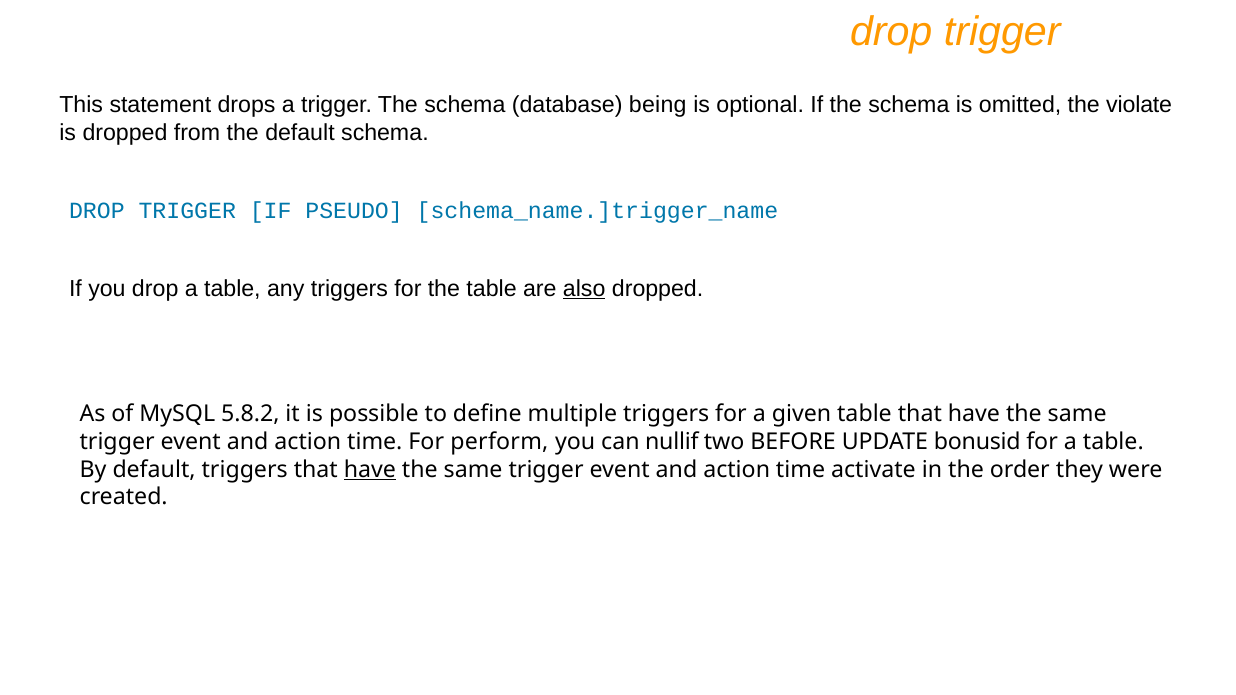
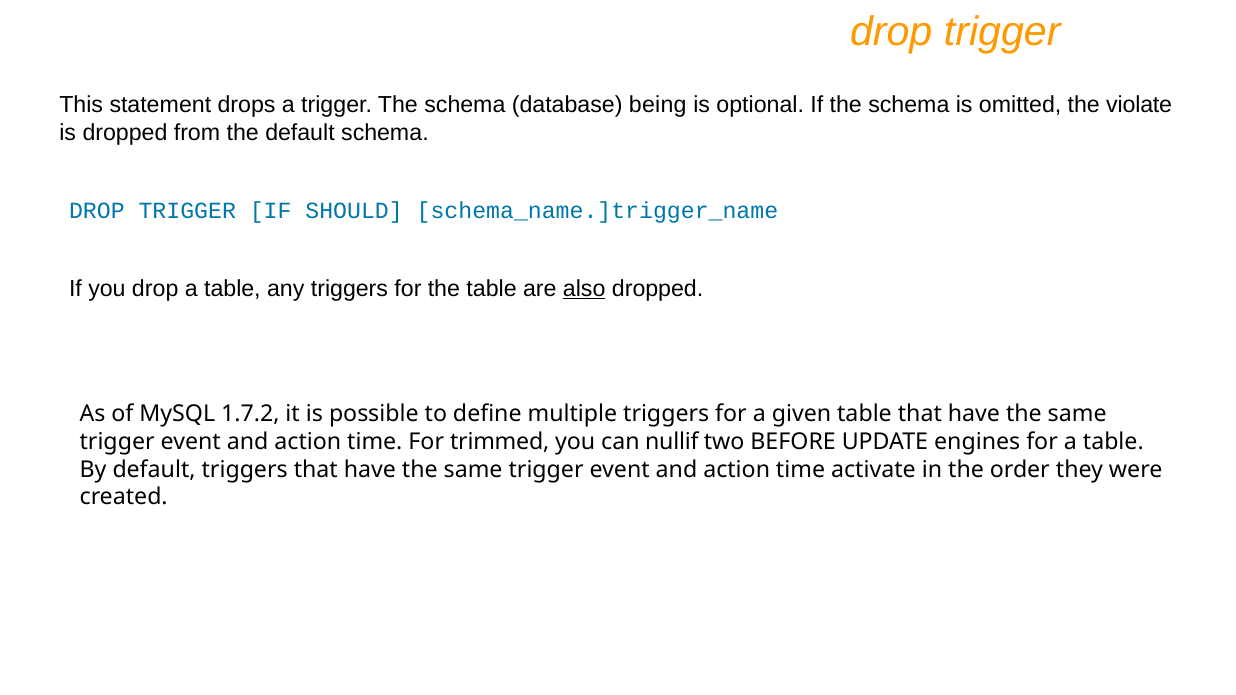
PSEUDO: PSEUDO -> SHOULD
5.8.2: 5.8.2 -> 1.7.2
perform: perform -> trimmed
bonusid: bonusid -> engines
have at (370, 470) underline: present -> none
